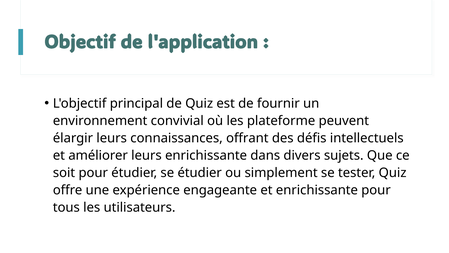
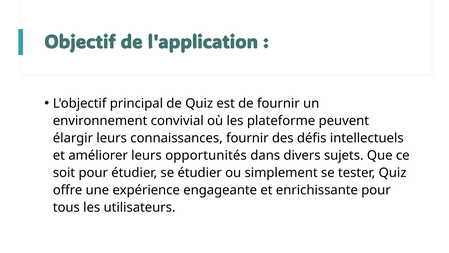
connaissances offrant: offrant -> fournir
leurs enrichissante: enrichissante -> opportunités
